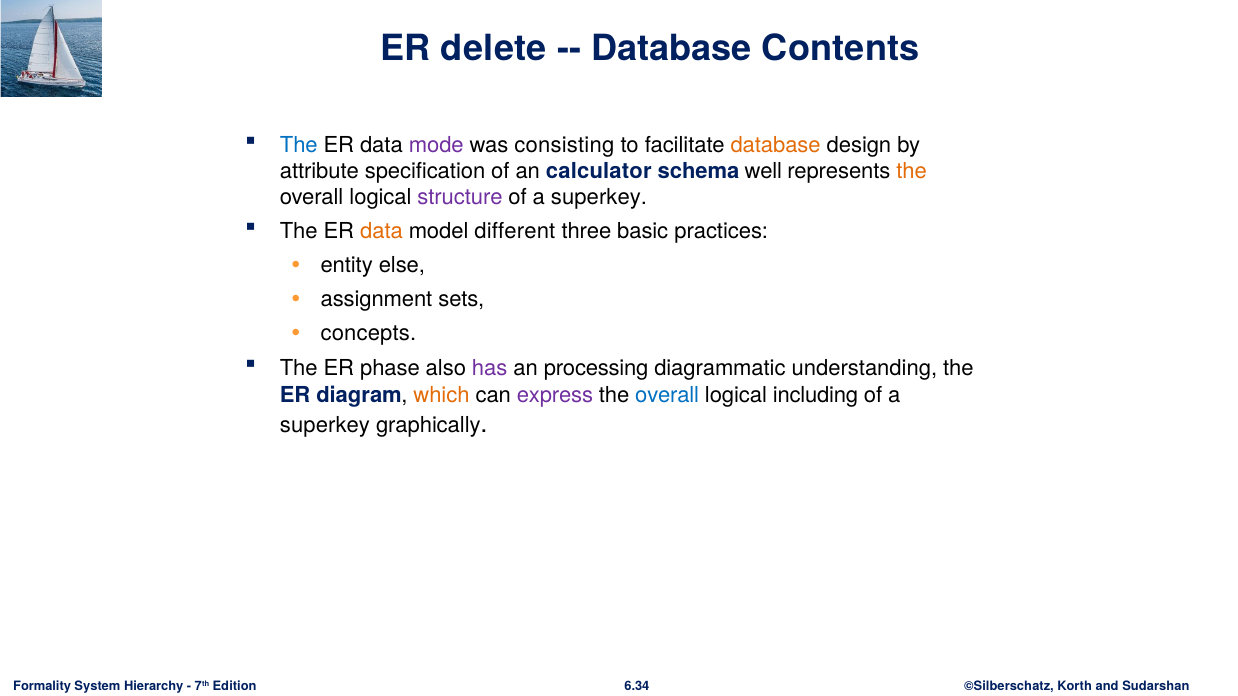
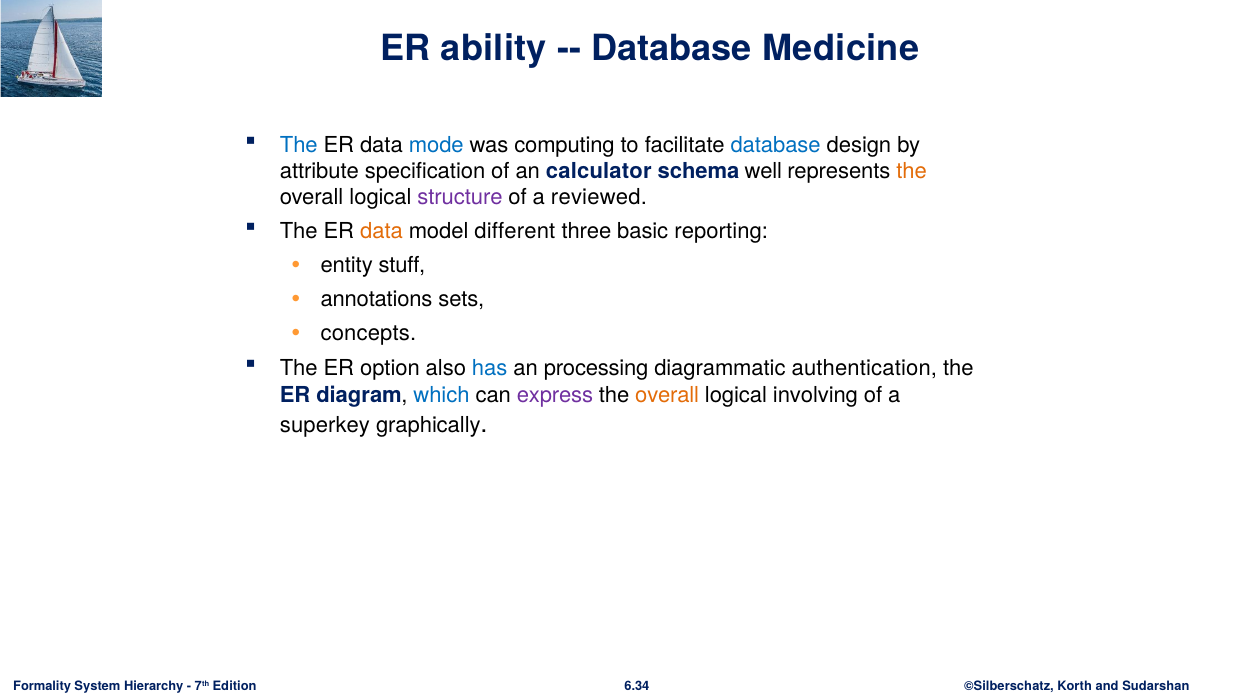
delete: delete -> ability
Contents: Contents -> Medicine
mode colour: purple -> blue
consisting: consisting -> computing
database at (776, 145) colour: orange -> blue
superkey at (599, 198): superkey -> reviewed
practices: practices -> reporting
else: else -> stuff
assignment: assignment -> annotations
phase: phase -> option
has colour: purple -> blue
understanding: understanding -> authentication
which colour: orange -> blue
overall at (667, 395) colour: blue -> orange
including: including -> involving
